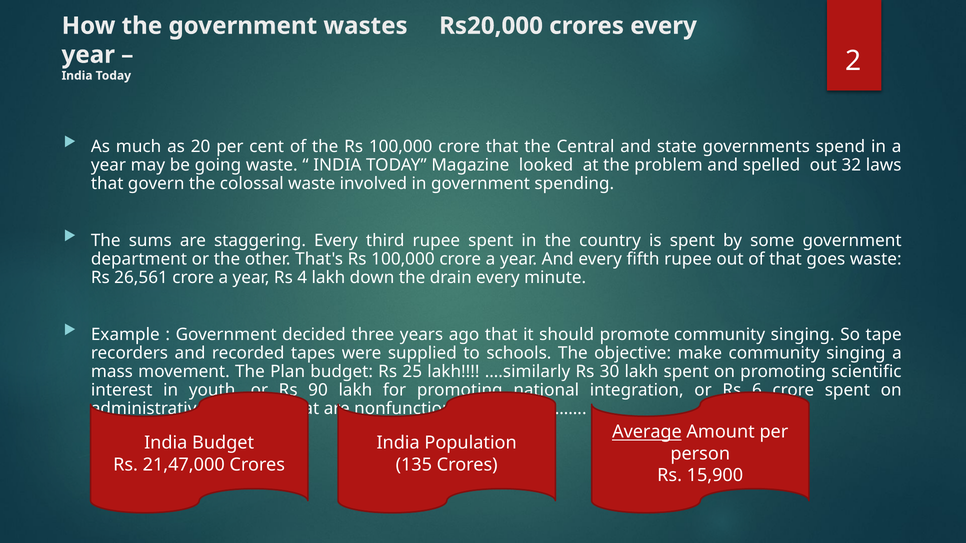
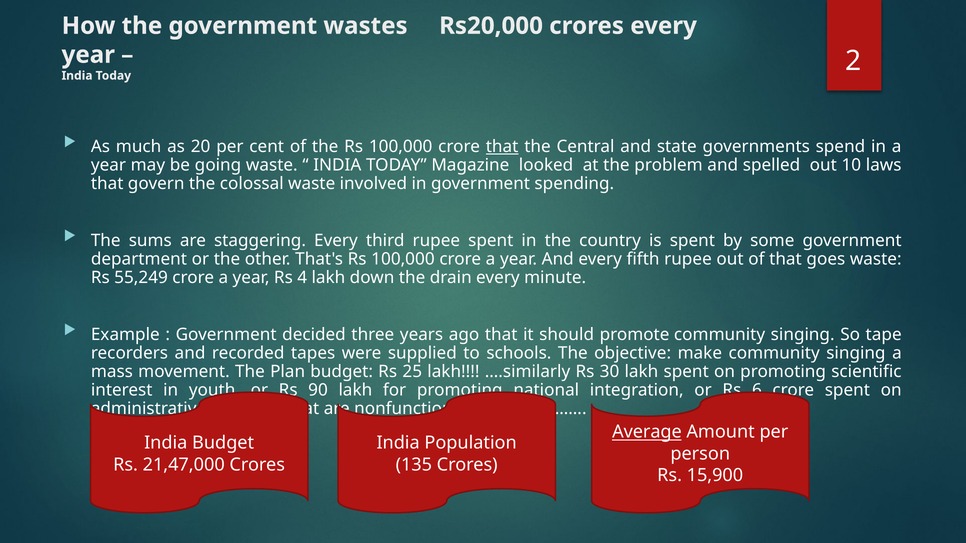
that at (502, 147) underline: none -> present
32: 32 -> 10
26,561: 26,561 -> 55,249
